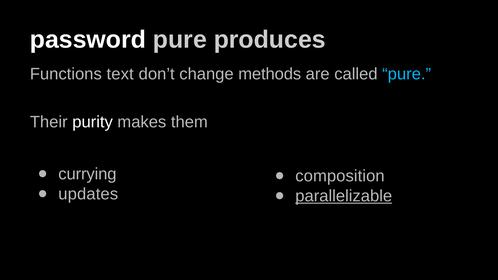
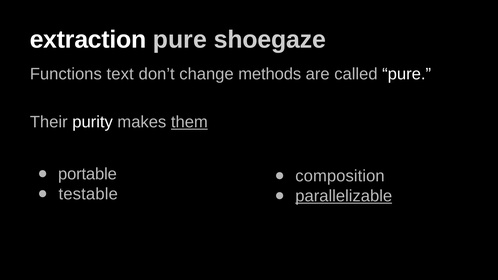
password: password -> extraction
produces: produces -> shoegaze
pure at (407, 74) colour: light blue -> white
them underline: none -> present
currying: currying -> portable
updates: updates -> testable
